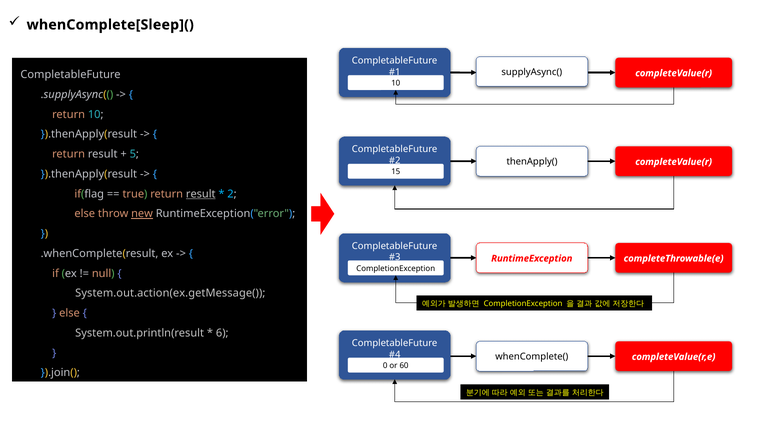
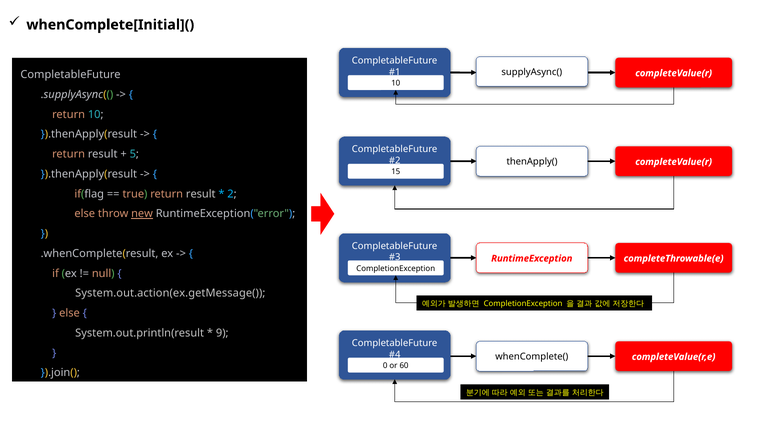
whenComplete[Sleep](: whenComplete[Sleep]( -> whenComplete[Initial](
result at (201, 194) underline: present -> none
6: 6 -> 9
